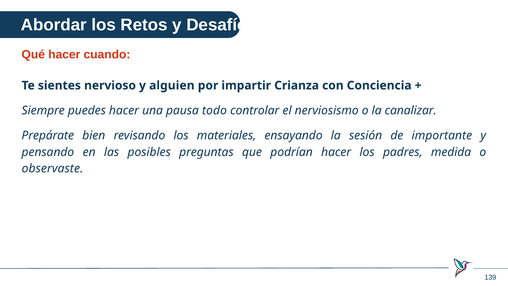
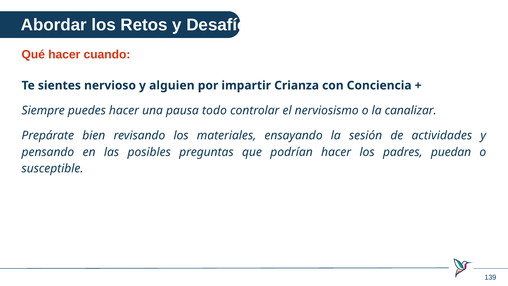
importante: importante -> actividades
medida: medida -> puedan
observaste: observaste -> susceptible
